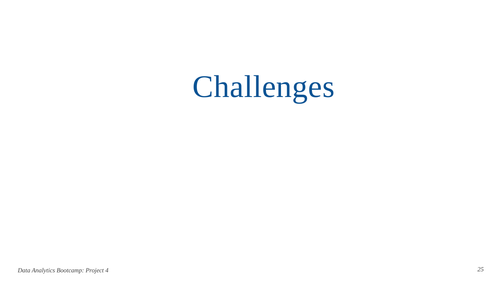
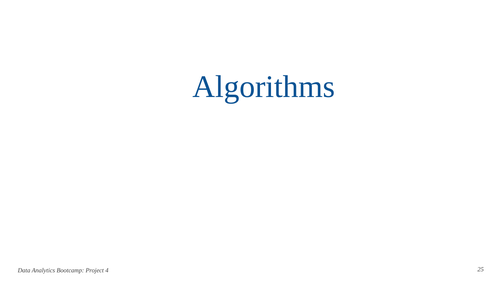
Challenges: Challenges -> Algorithms
